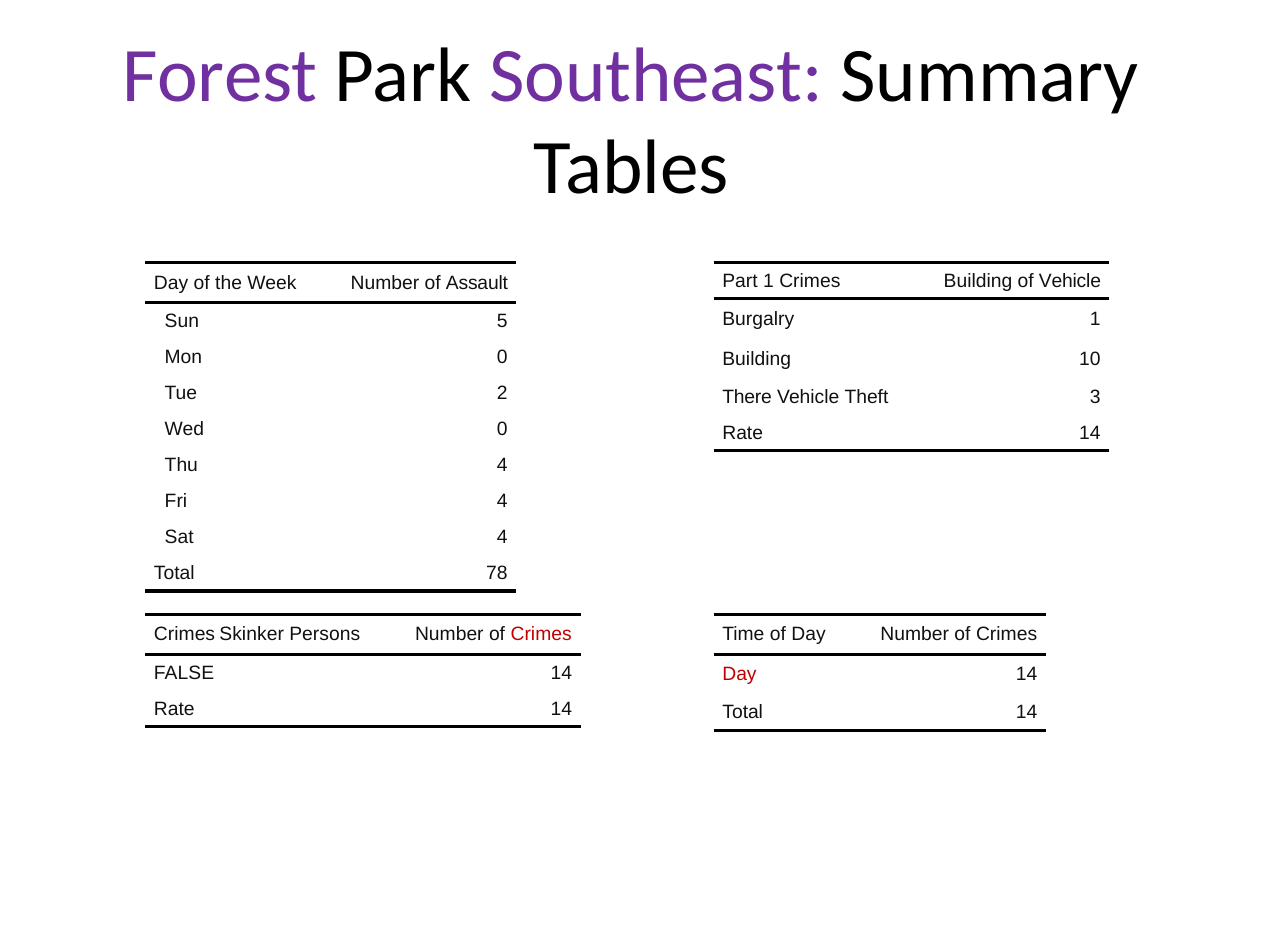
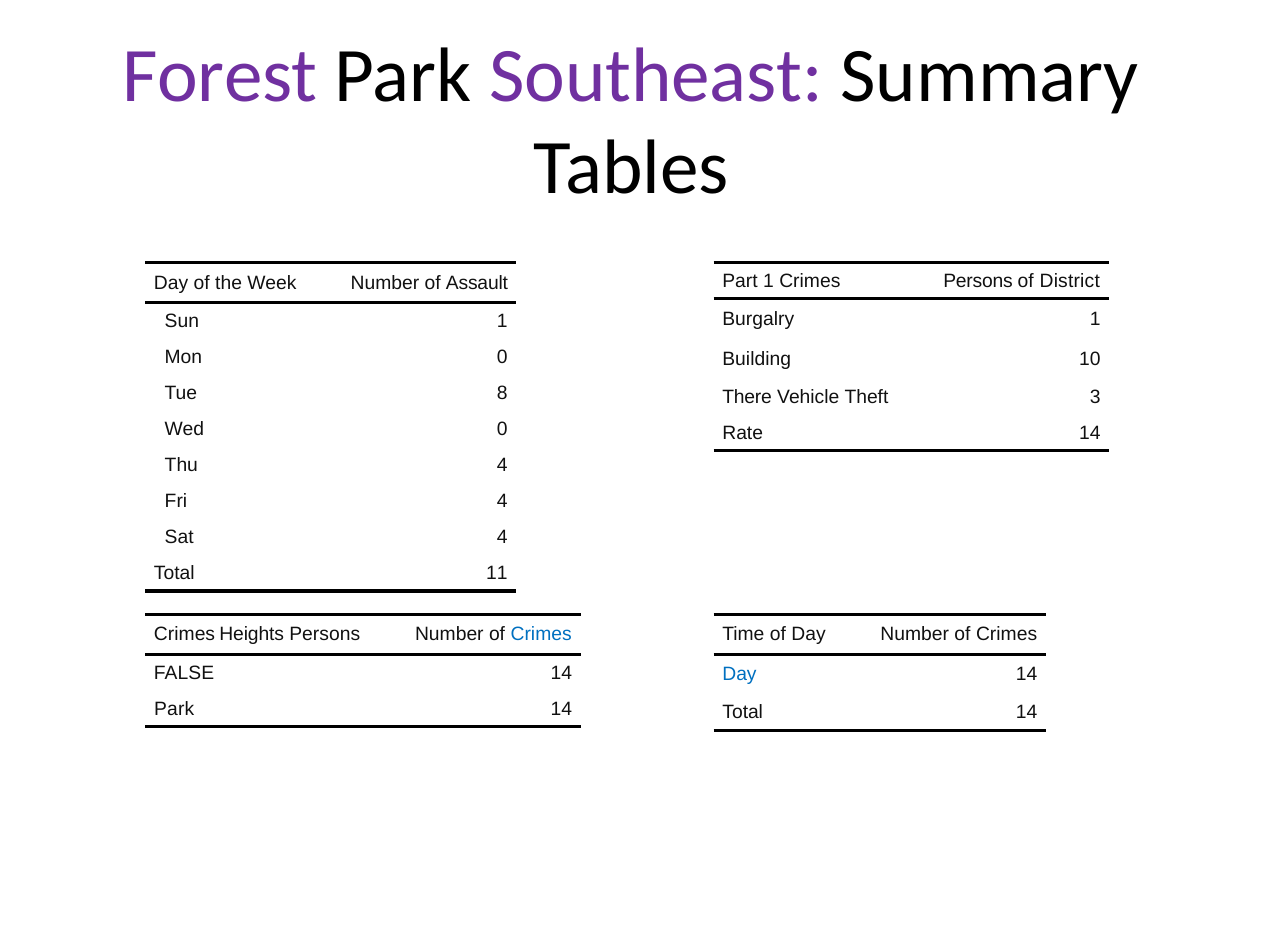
Crimes Building: Building -> Persons
of Vehicle: Vehicle -> District
Sun 5: 5 -> 1
2: 2 -> 8
78: 78 -> 11
Skinker: Skinker -> Heights
Crimes at (541, 635) colour: red -> blue
Day at (739, 675) colour: red -> blue
Rate at (174, 709): Rate -> Park
